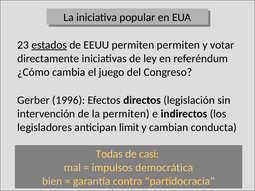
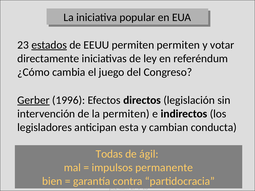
Gerber underline: none -> present
limit: limit -> esta
casi: casi -> ágil
democrática: democrática -> permanente
